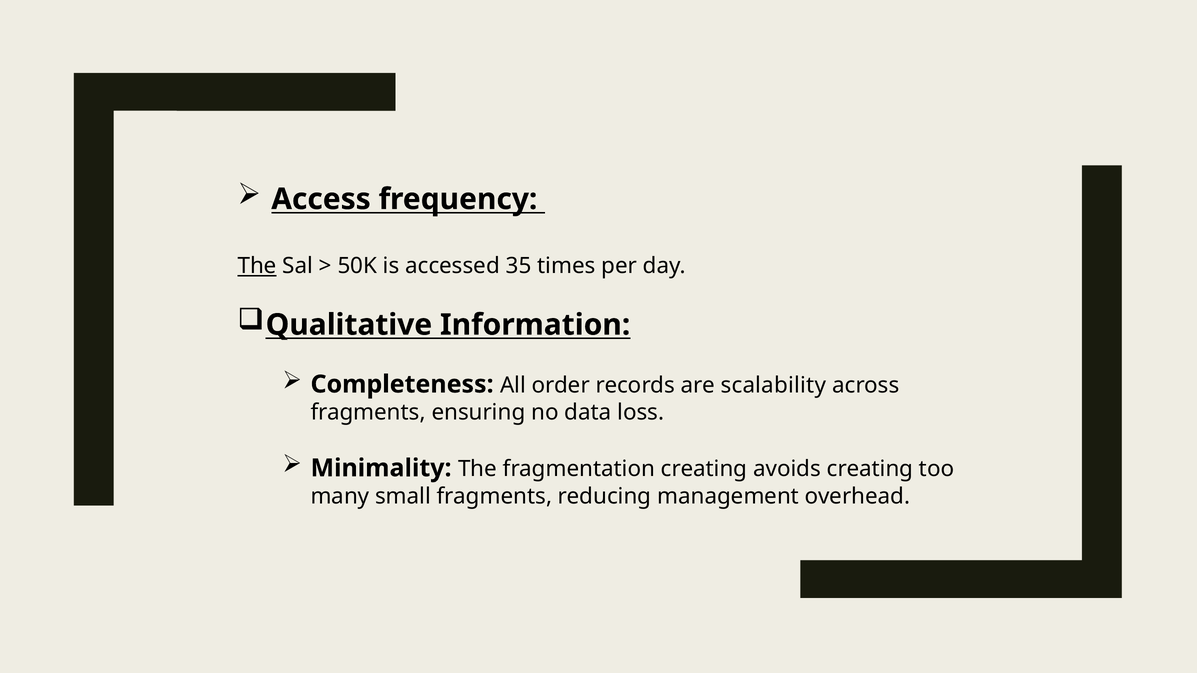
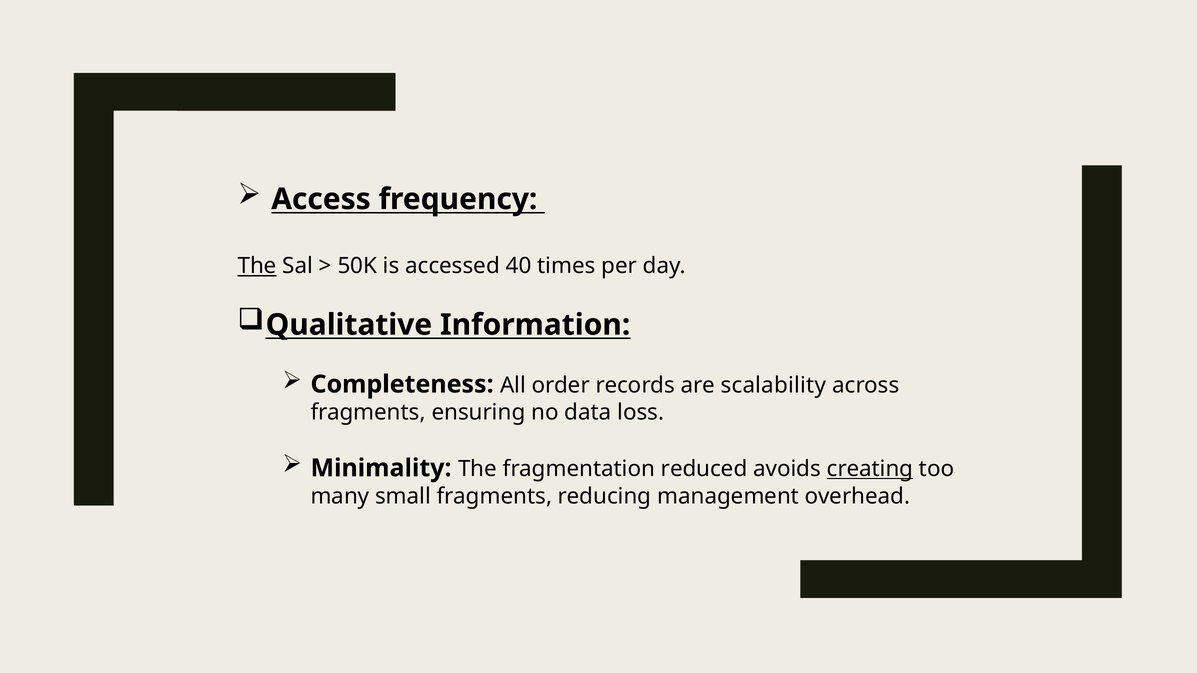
35: 35 -> 40
fragmentation creating: creating -> reduced
creating at (870, 469) underline: none -> present
